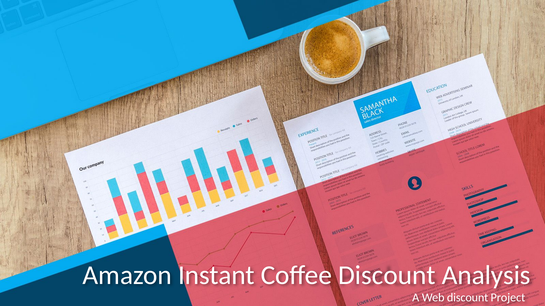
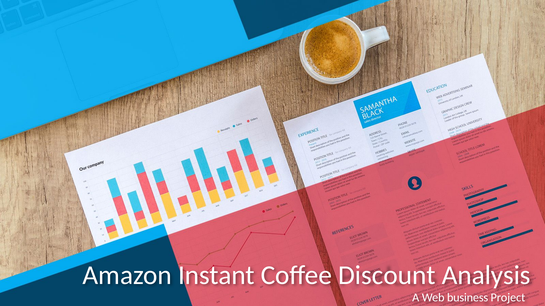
Web discount: discount -> business
